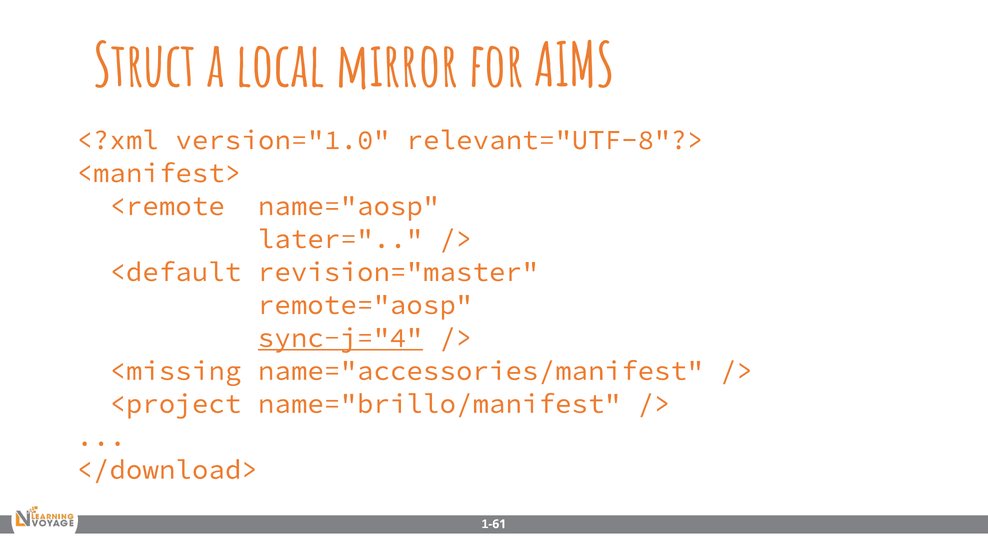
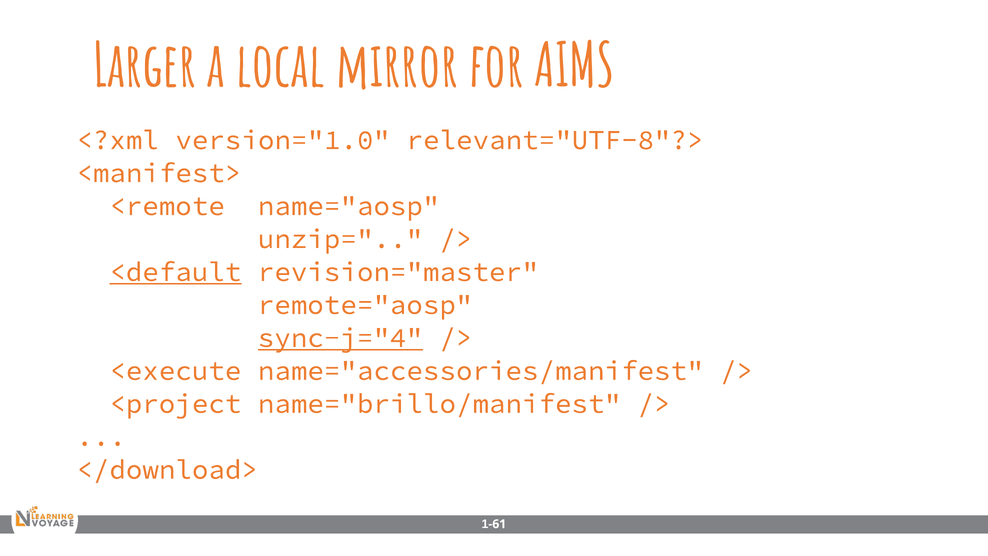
Struct: Struct -> Larger
later=: later= -> unzip=
<default underline: none -> present
<missing: <missing -> <execute
